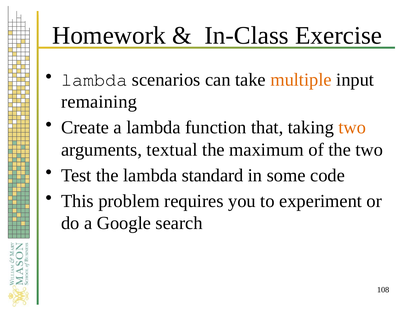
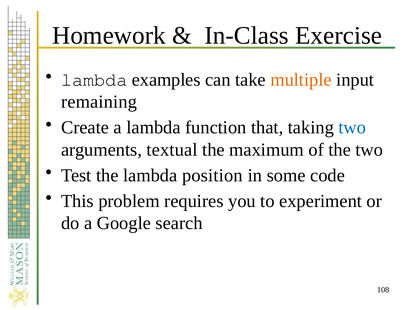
scenarios: scenarios -> examples
two at (352, 128) colour: orange -> blue
standard: standard -> position
